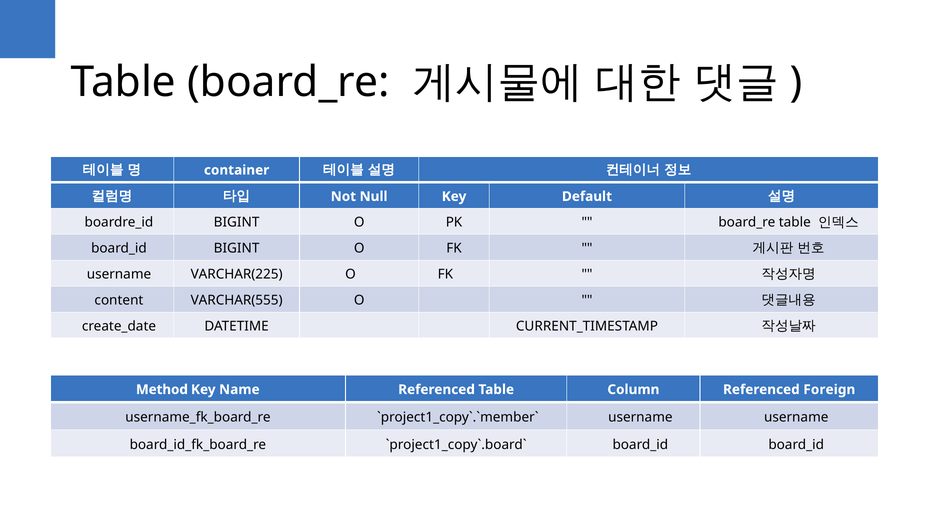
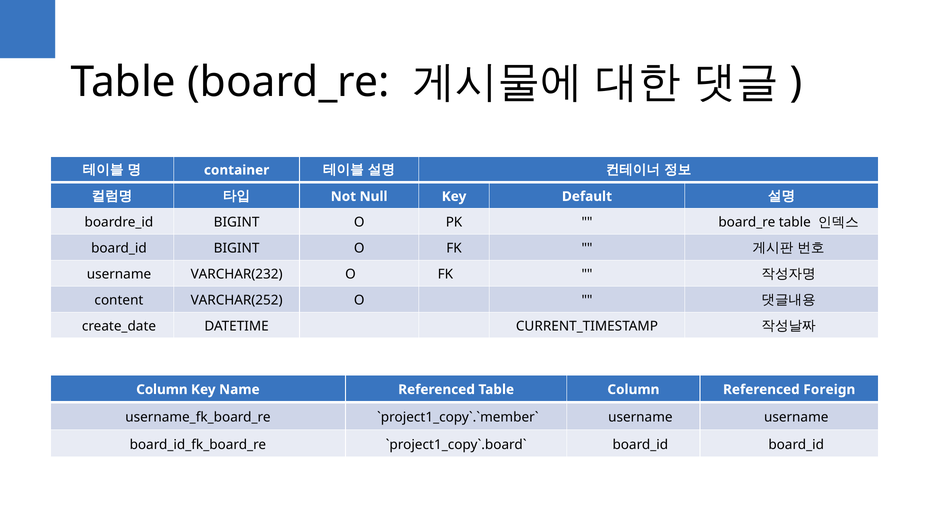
VARCHAR(225: VARCHAR(225 -> VARCHAR(232
VARCHAR(555: VARCHAR(555 -> VARCHAR(252
Method at (162, 389): Method -> Column
